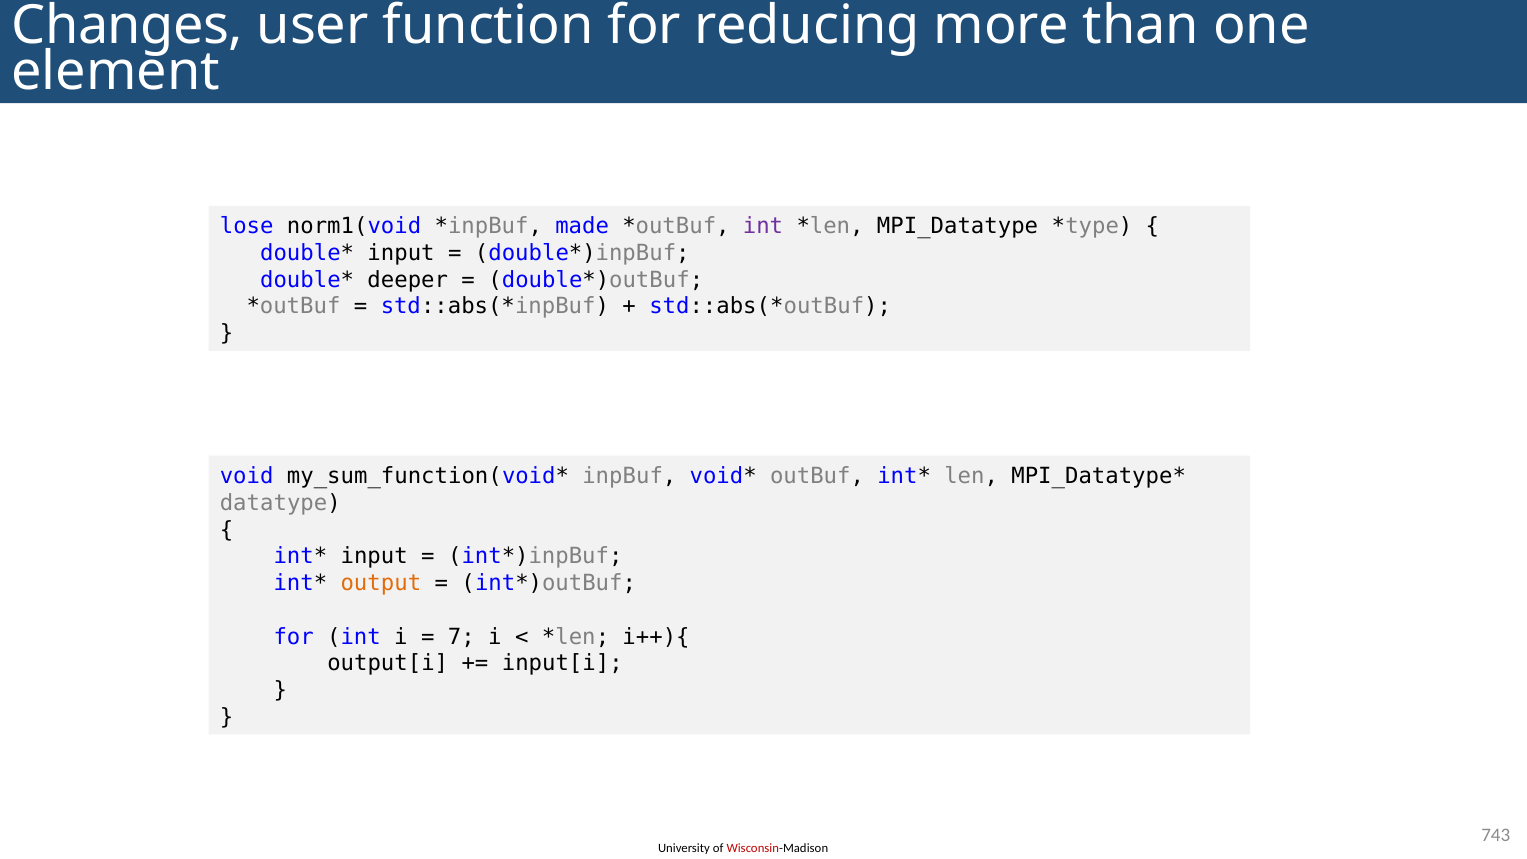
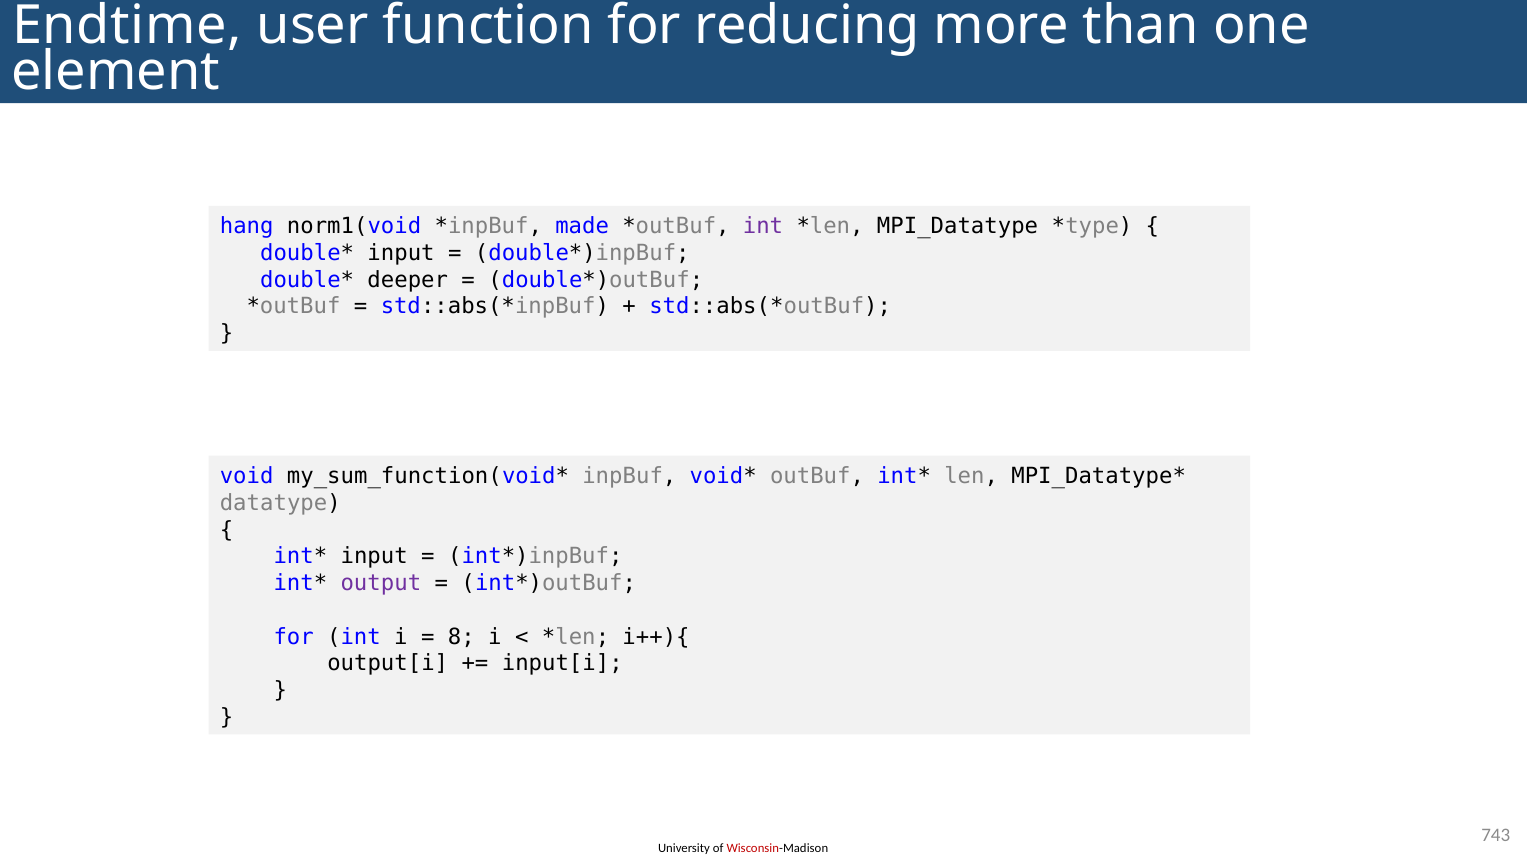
Changes: Changes -> Endtime
lose: lose -> hang
output colour: orange -> purple
7: 7 -> 8
